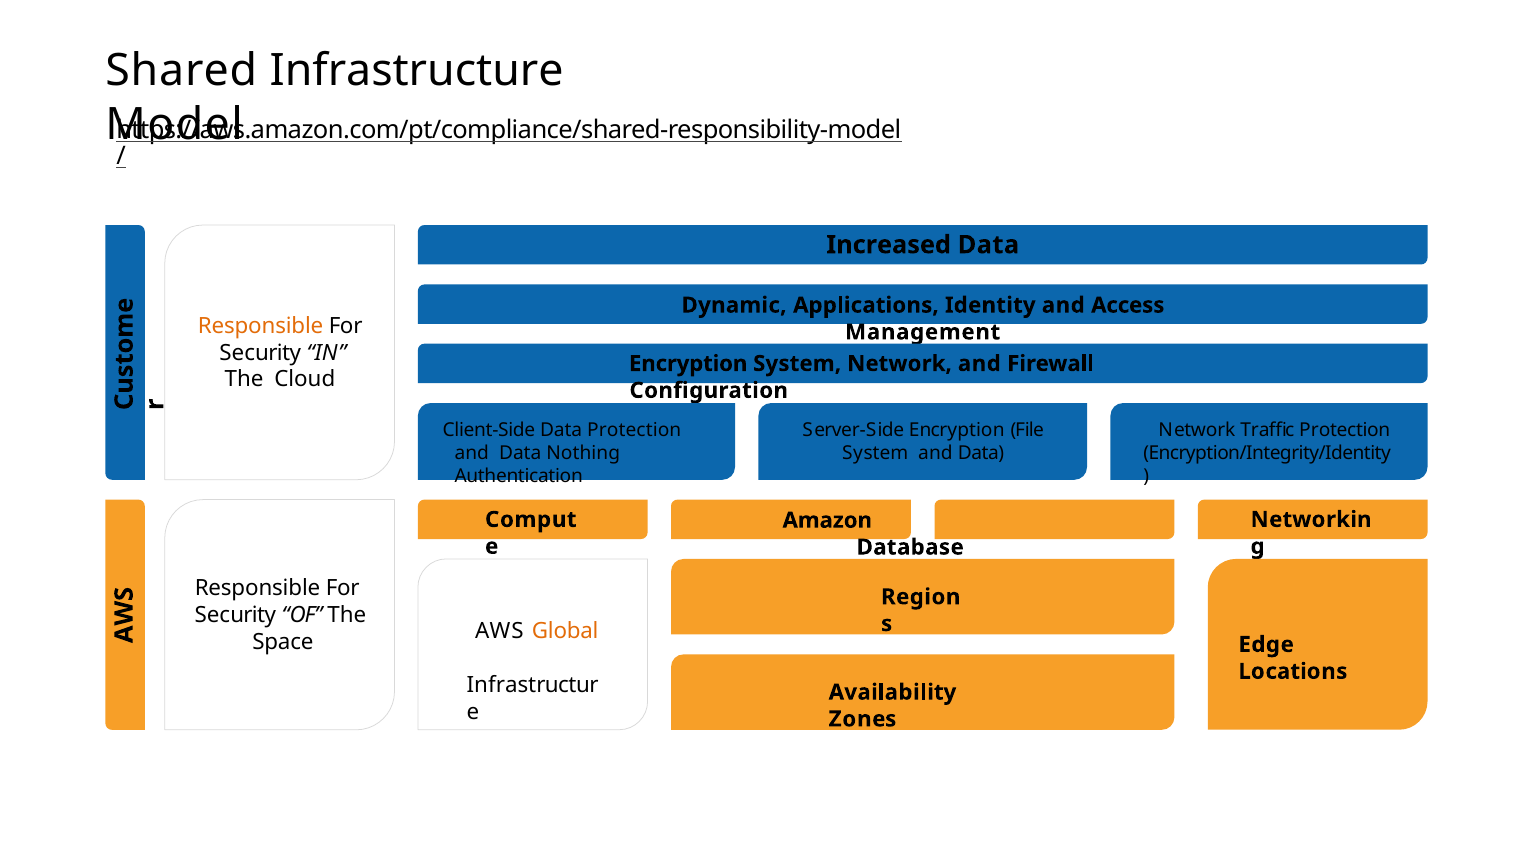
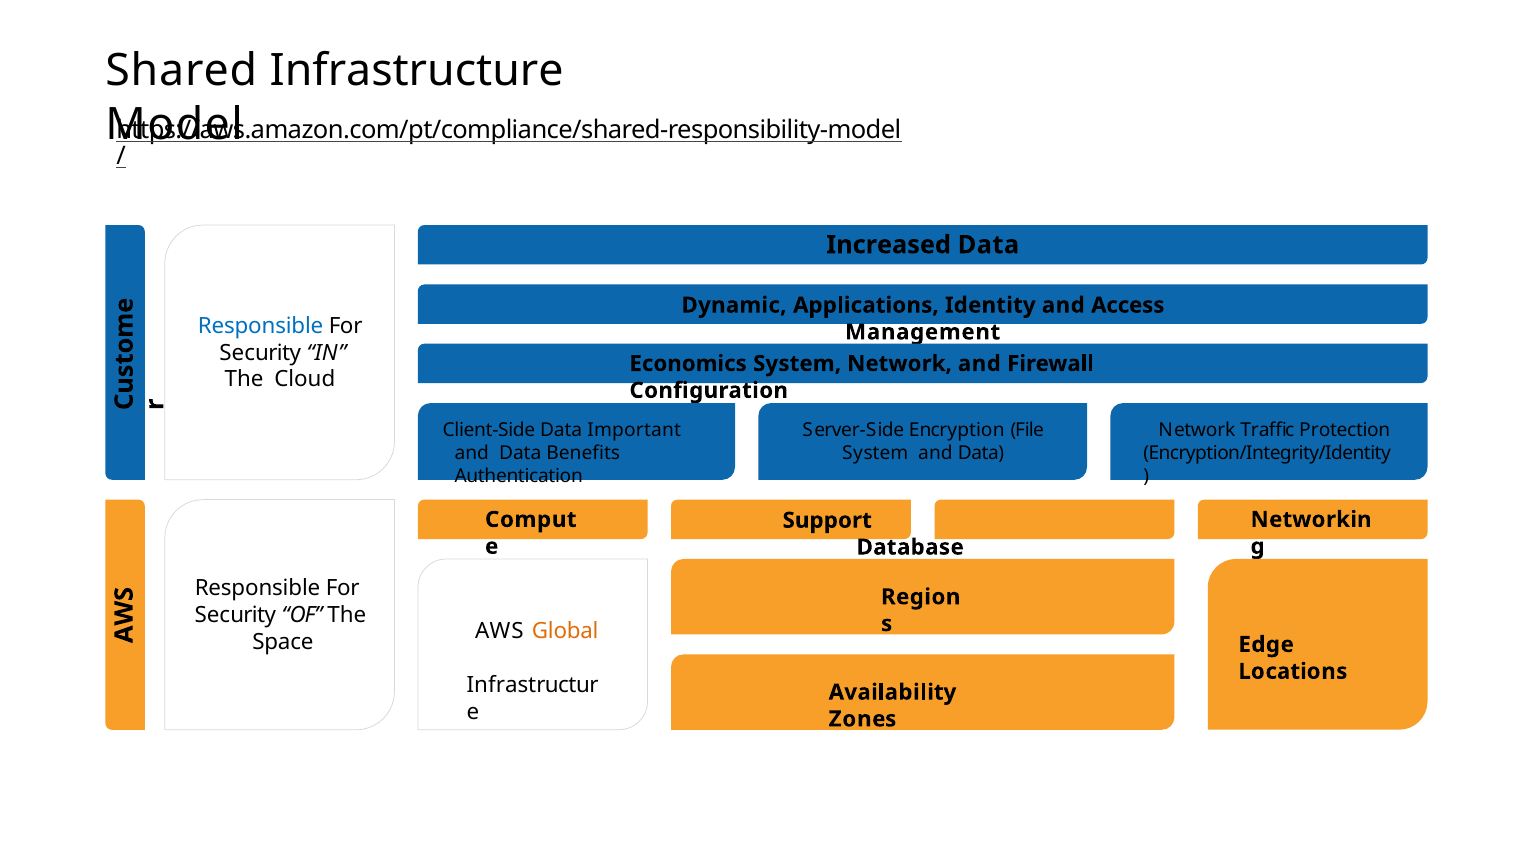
Responsible at (261, 326) colour: orange -> blue
Encryption at (688, 364): Encryption -> Economics
Data Protection: Protection -> Important
Nothing: Nothing -> Benefits
Amazon: Amazon -> Support
